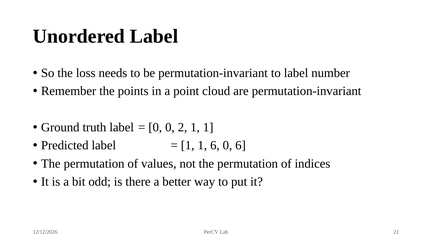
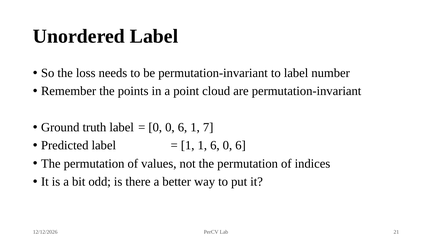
0 0 2: 2 -> 6
1 at (208, 127): 1 -> 7
